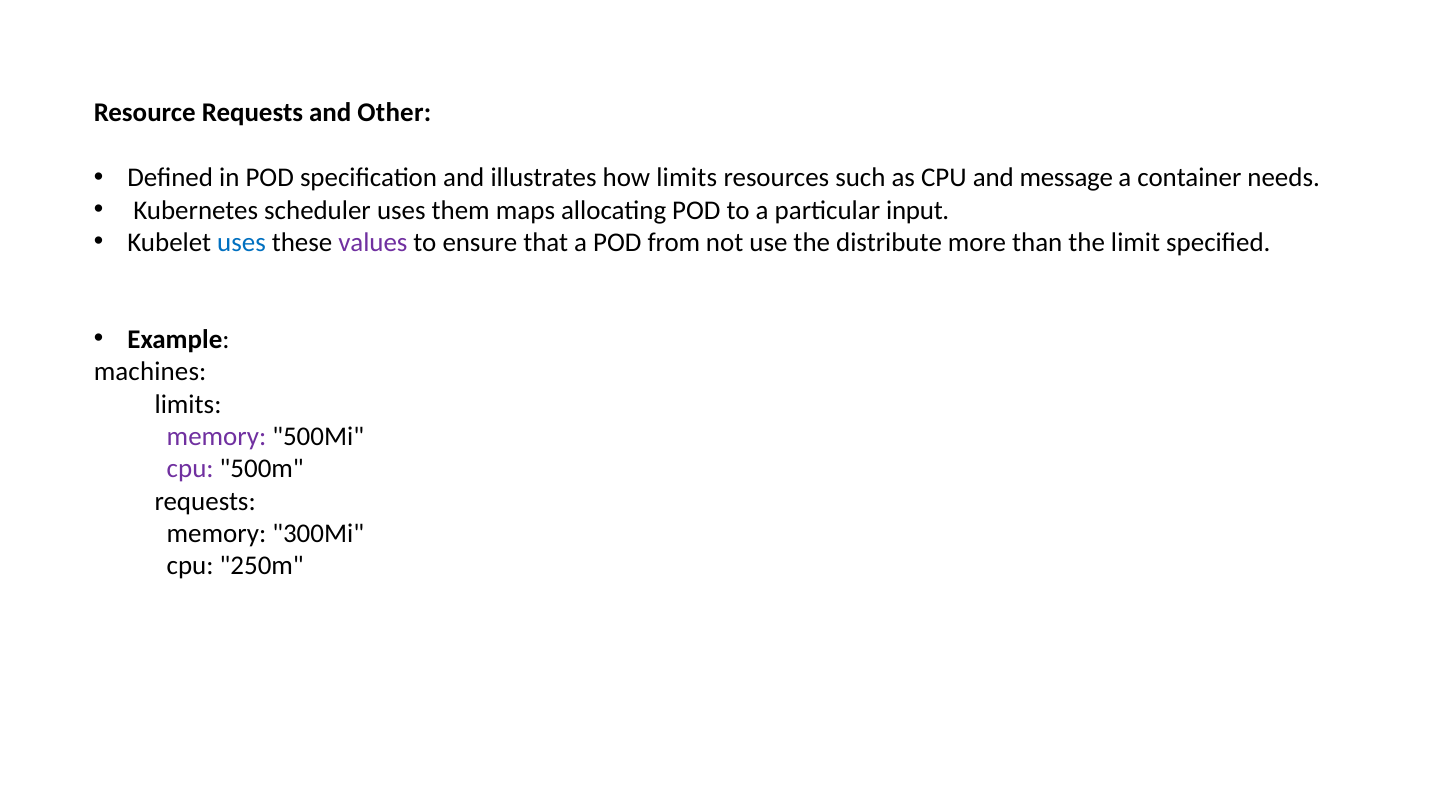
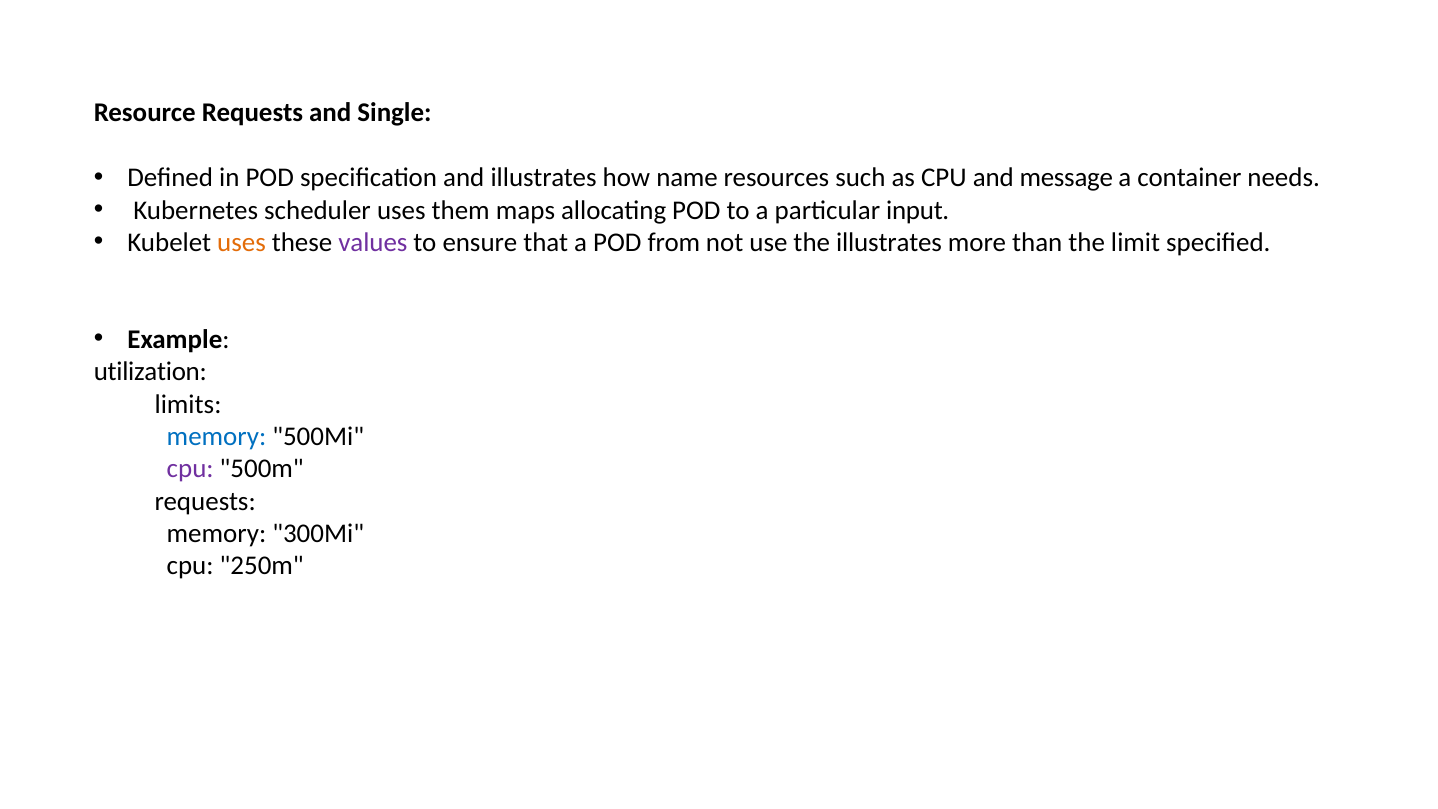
Other: Other -> Single
how limits: limits -> name
uses at (242, 242) colour: blue -> orange
the distribute: distribute -> illustrates
machines: machines -> utilization
memory at (216, 437) colour: purple -> blue
